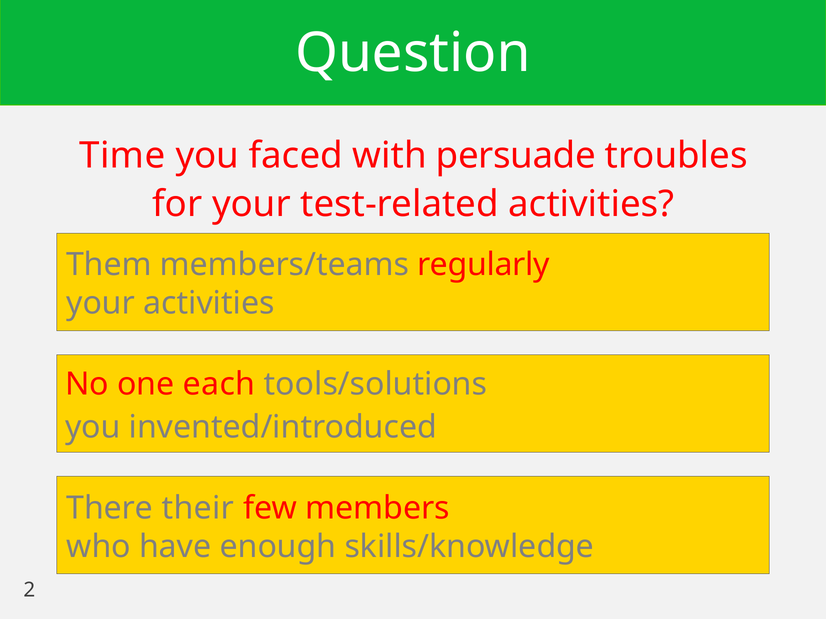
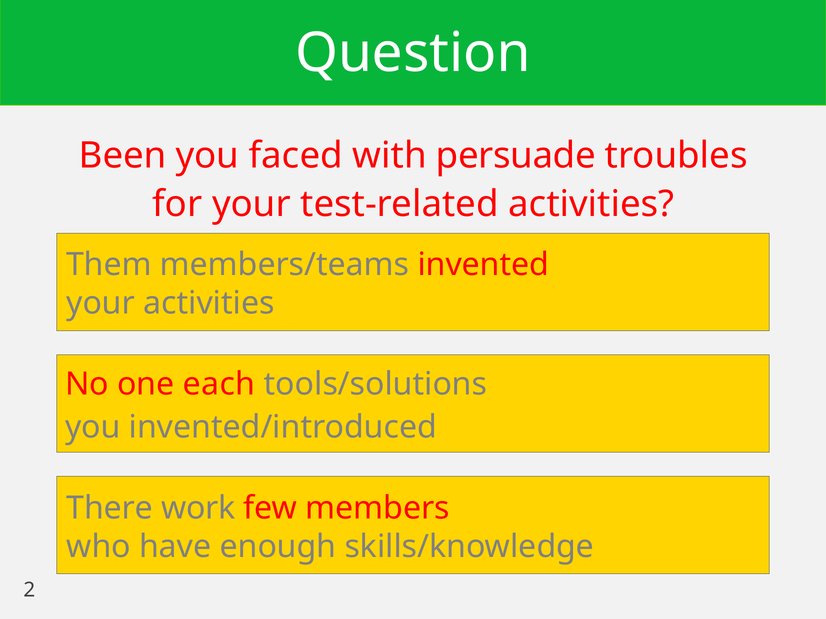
Time: Time -> Been
regularly: regularly -> invented
their: their -> work
